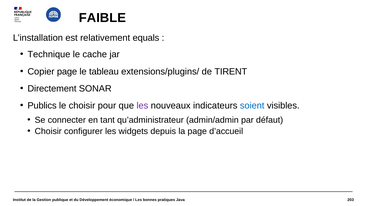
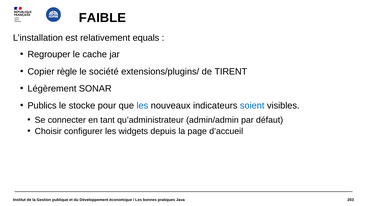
Technique: Technique -> Regrouper
Copier page: page -> règle
tableau: tableau -> société
Directement: Directement -> Légèrement
le choisir: choisir -> stocke
les at (142, 106) colour: purple -> blue
